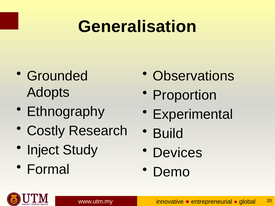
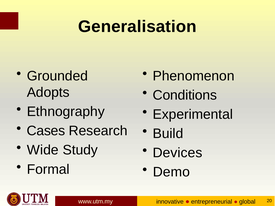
Observations: Observations -> Phenomenon
Proportion: Proportion -> Conditions
Costly: Costly -> Cases
Inject: Inject -> Wide
